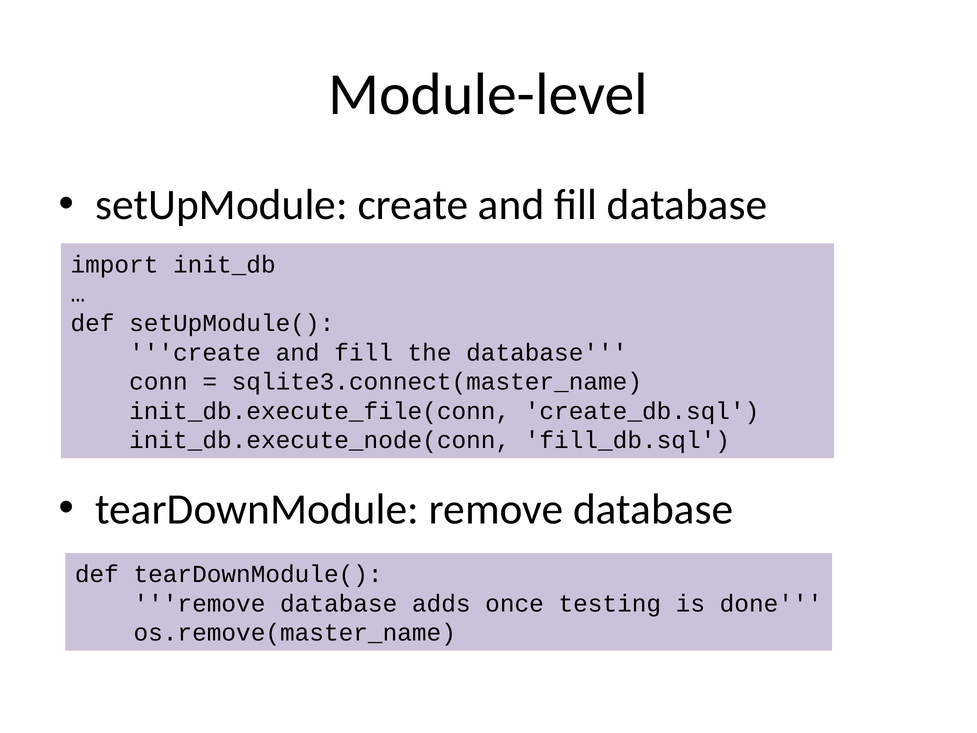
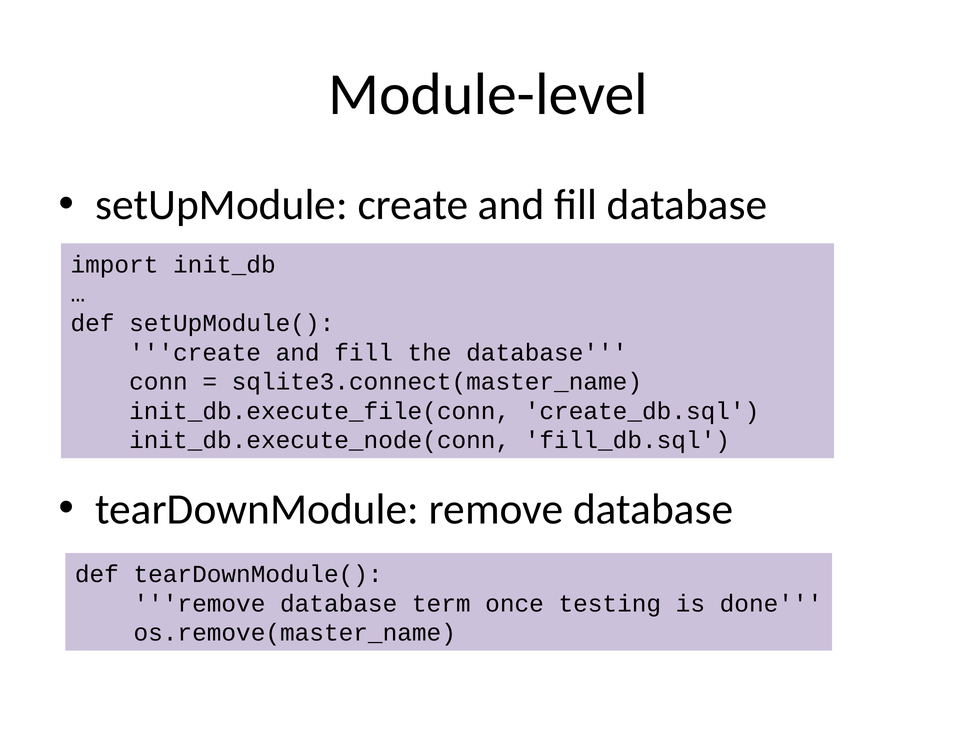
adds: adds -> term
